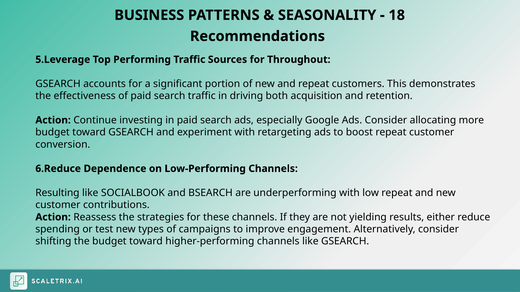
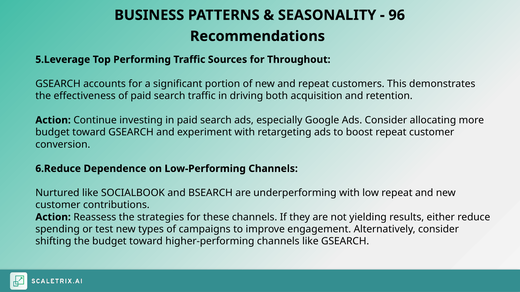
18: 18 -> 96
Resulting: Resulting -> Nurtured
